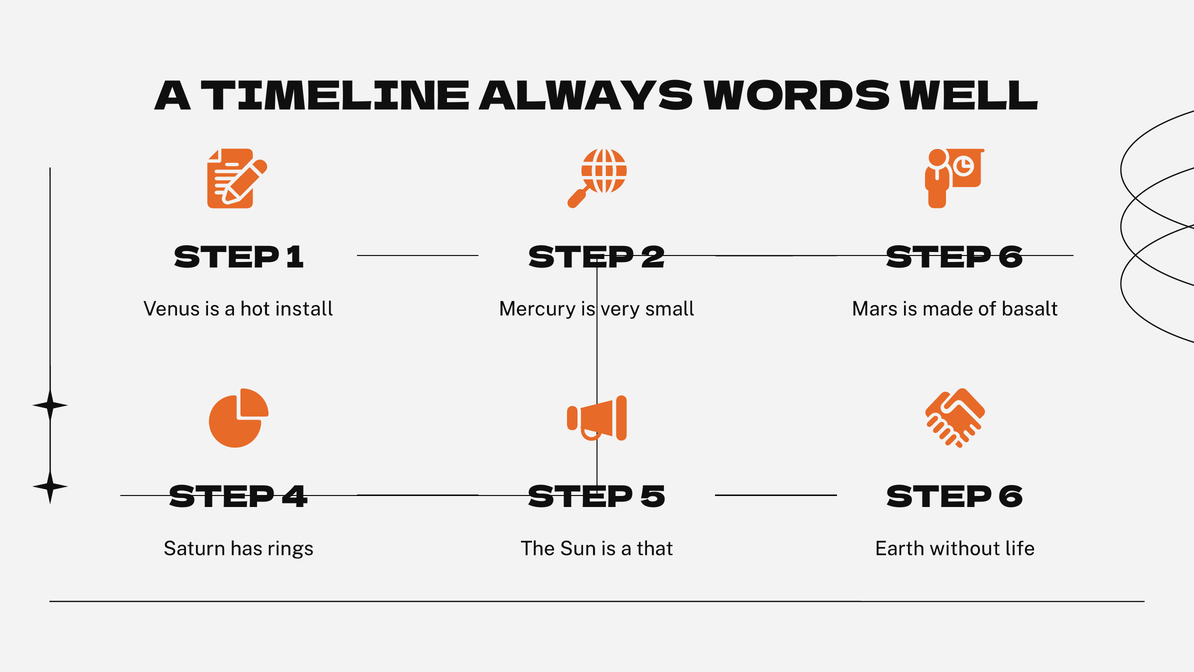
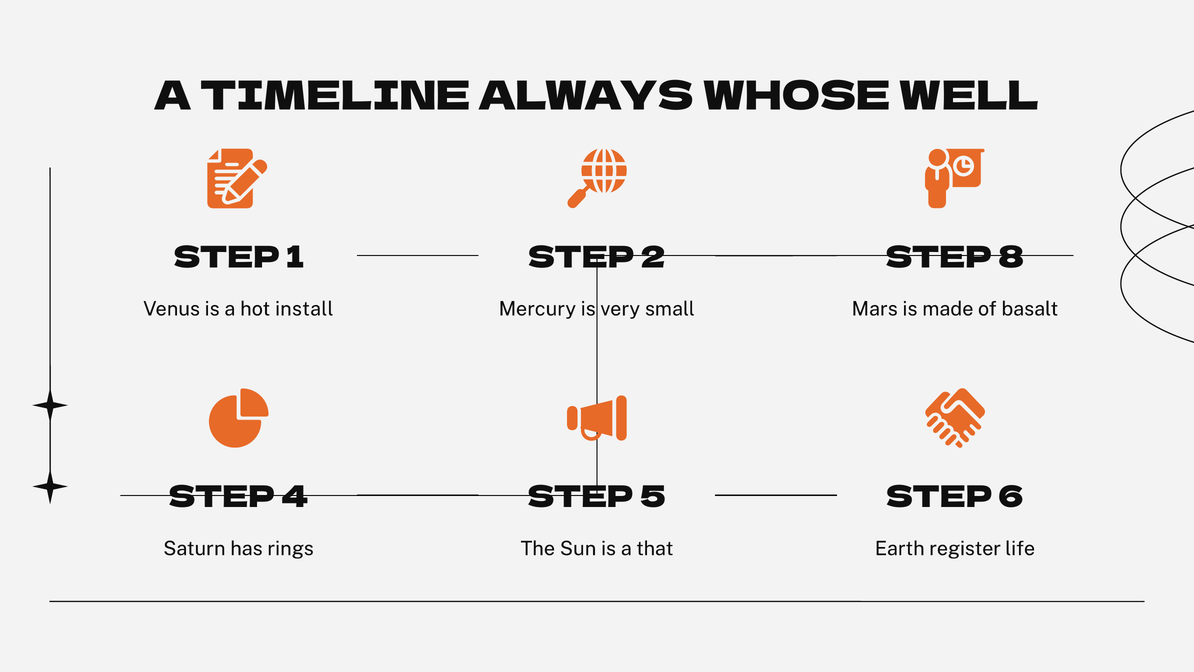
WORDS: WORDS -> WHOSE
6 at (1011, 258): 6 -> 8
without: without -> register
